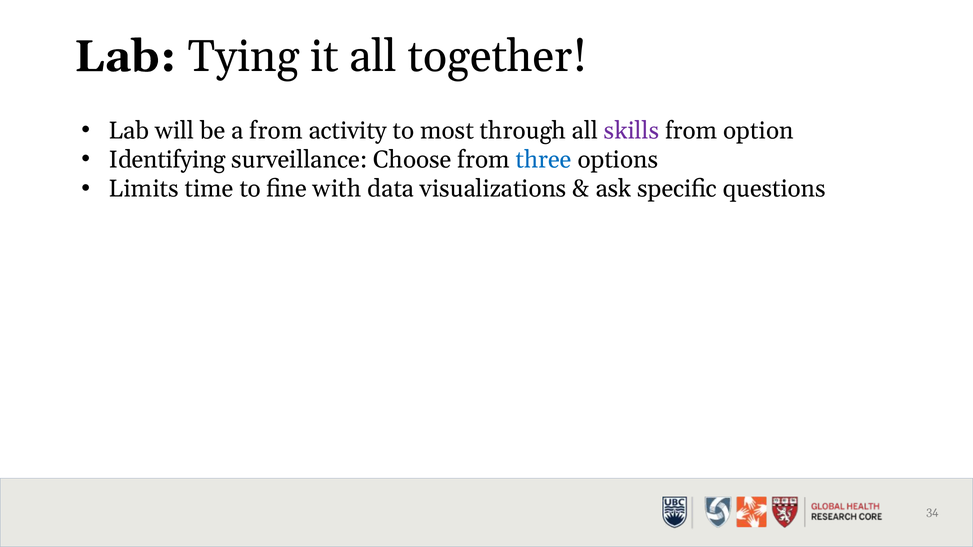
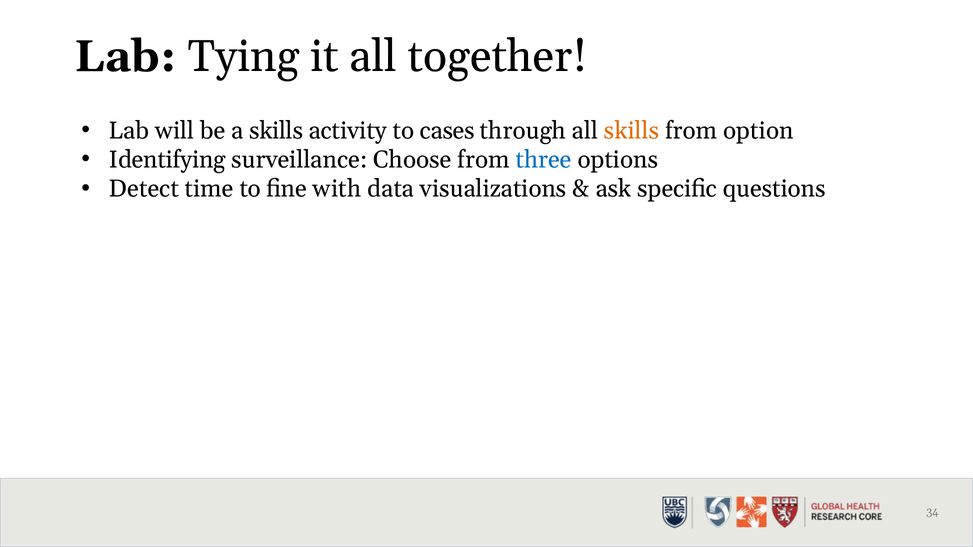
a from: from -> skills
most: most -> cases
skills at (632, 131) colour: purple -> orange
Limits: Limits -> Detect
